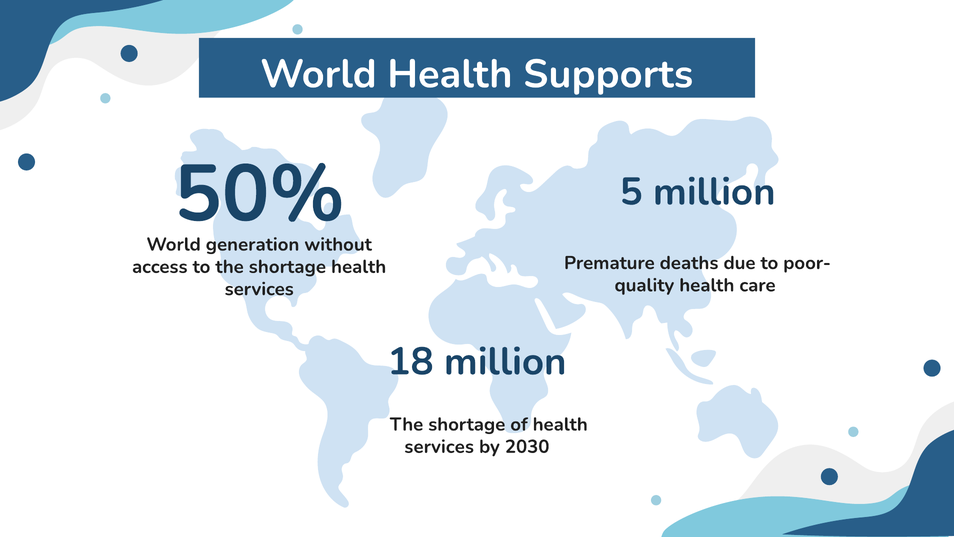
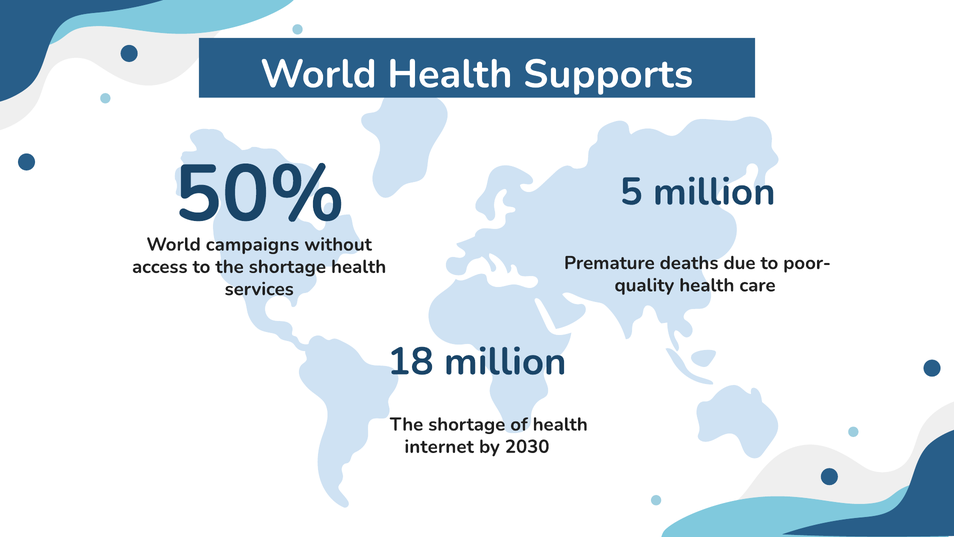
generation: generation -> campaigns
services at (439, 446): services -> internet
